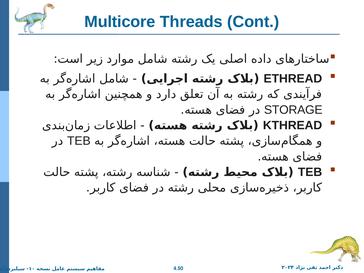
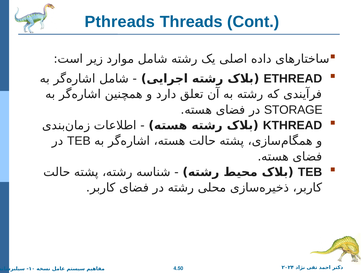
Multicore: Multicore -> Pthreads
